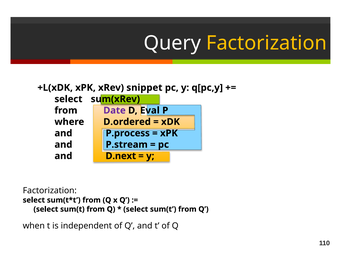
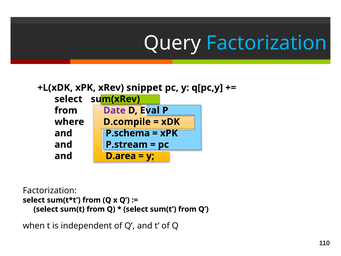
Factorization at (267, 43) colour: yellow -> light blue
D.ordered: D.ordered -> D.compile
P.process: P.process -> P.schema
D.next: D.next -> D.area
